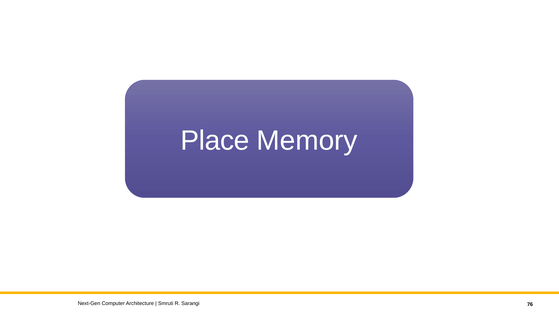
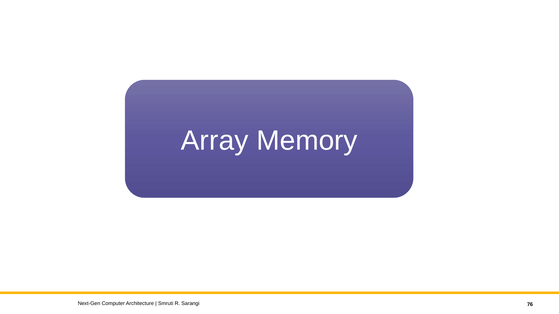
Place: Place -> Array
